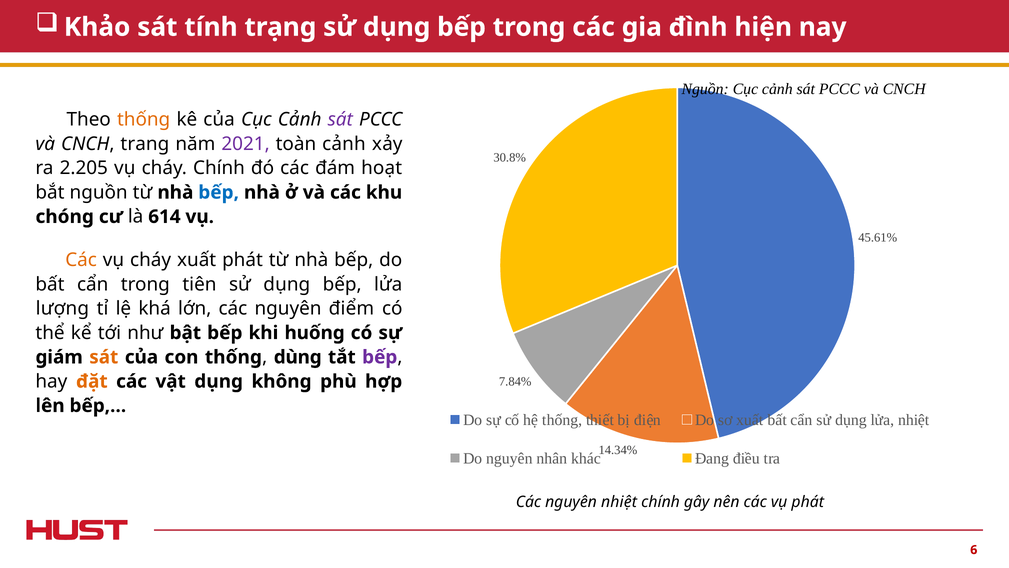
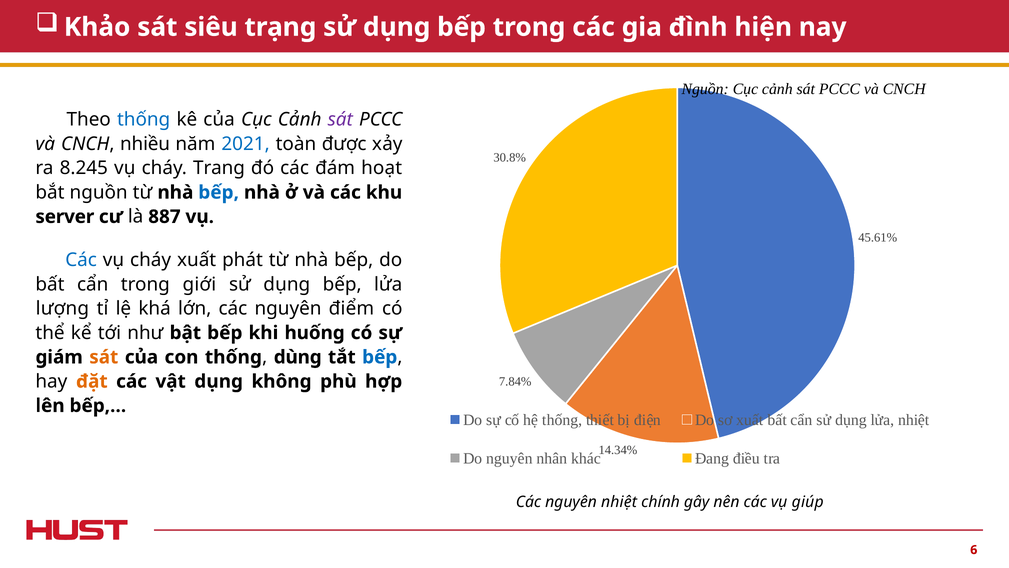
tính: tính -> siêu
thống at (144, 119) colour: orange -> blue
trang: trang -> nhiều
2021 colour: purple -> blue
toàn cảnh: cảnh -> được
2.205: 2.205 -> 8.245
cháy Chính: Chính -> Trang
chóng: chóng -> server
614: 614 -> 887
Các at (81, 260) colour: orange -> blue
tiên: tiên -> giới
bếp at (380, 357) colour: purple -> blue
vụ phát: phát -> giúp
